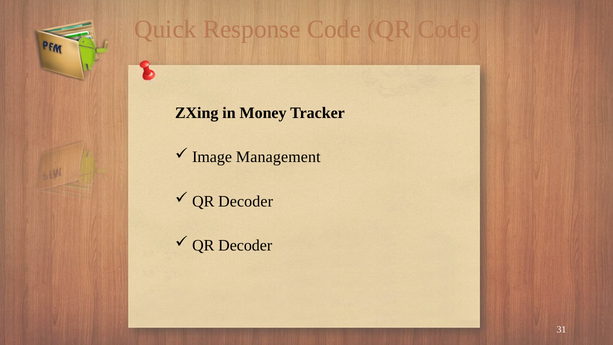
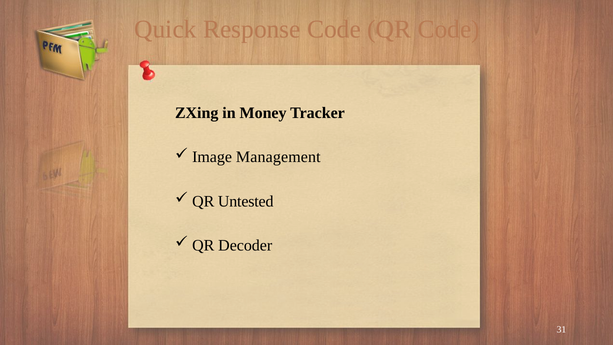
Decoder at (246, 201): Decoder -> Untested
